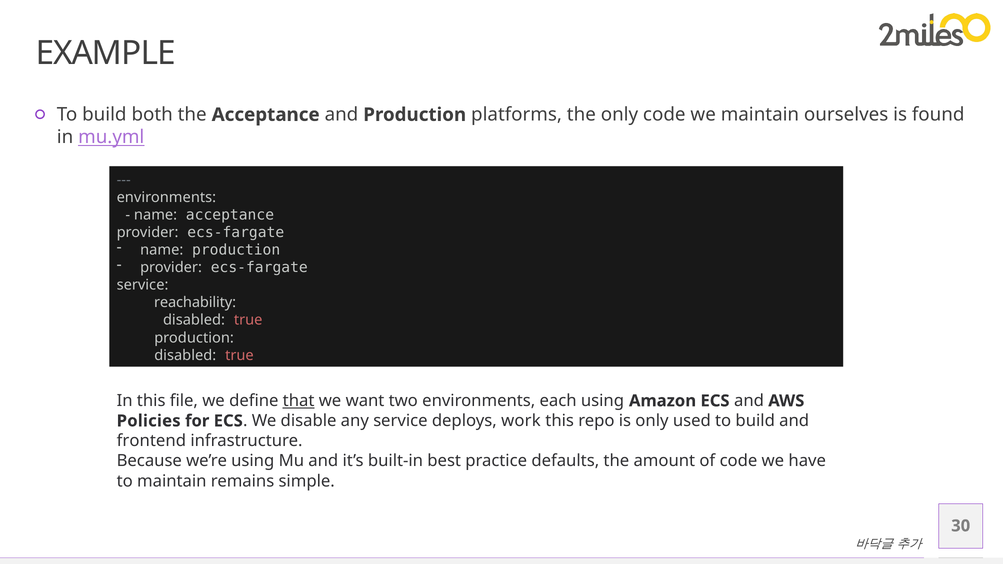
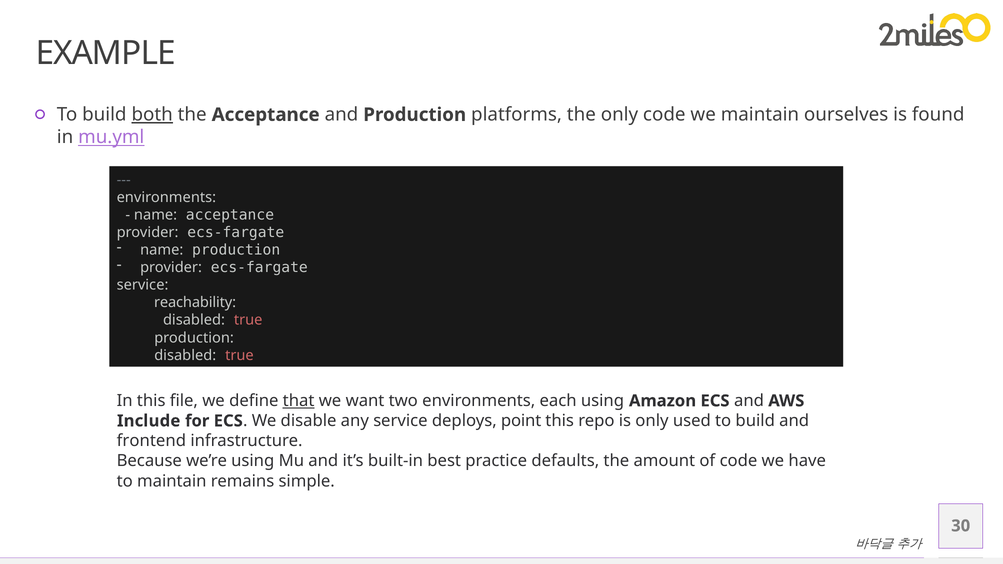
both underline: none -> present
Policies: Policies -> Include
work: work -> point
